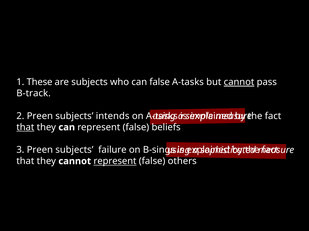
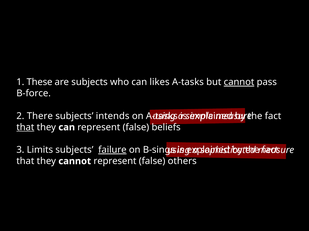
can false: false -> likes
B-track: B-track -> B-force
2 Preen: Preen -> There
3 Preen: Preen -> Limits
failure underline: none -> present
represent at (115, 162) underline: present -> none
